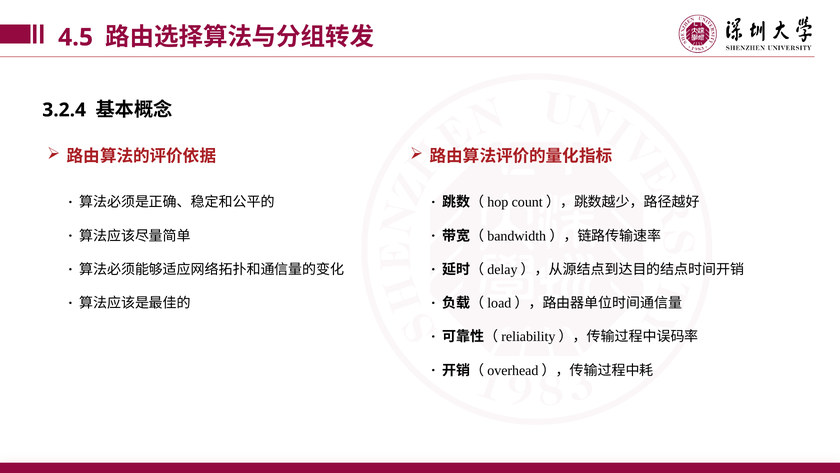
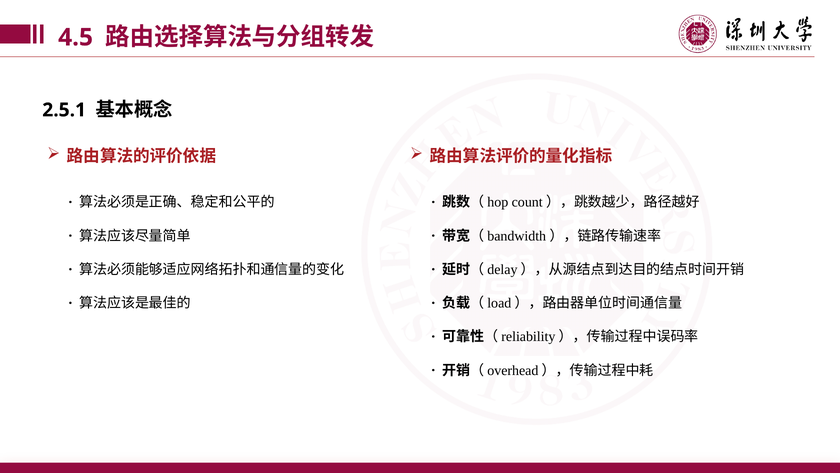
3.2.4: 3.2.4 -> 2.5.1
